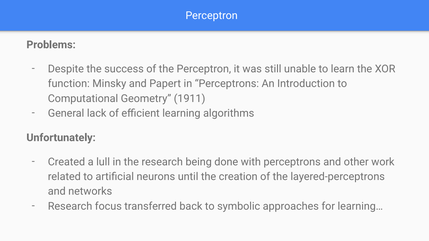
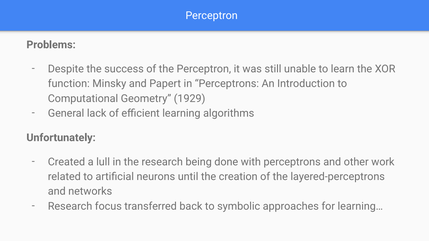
1911: 1911 -> 1929
